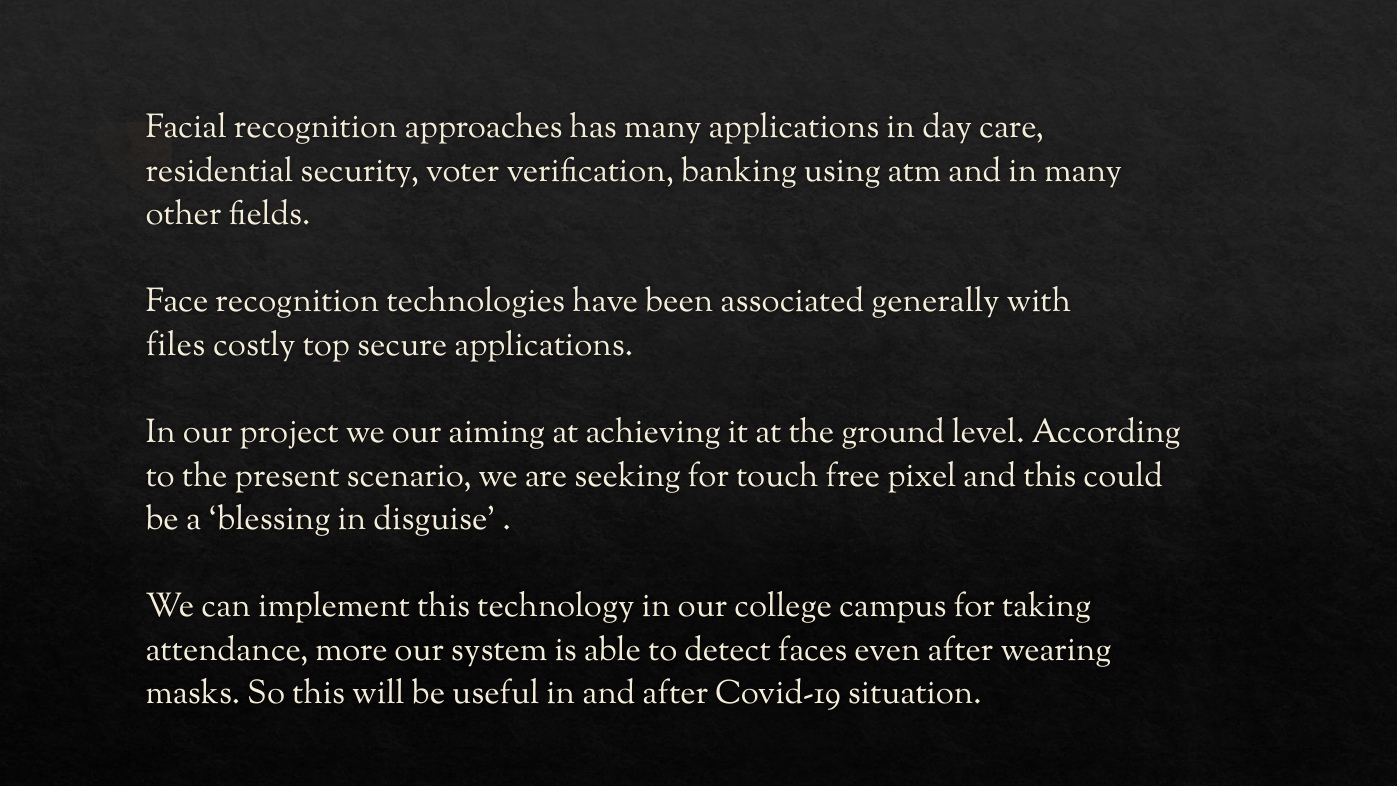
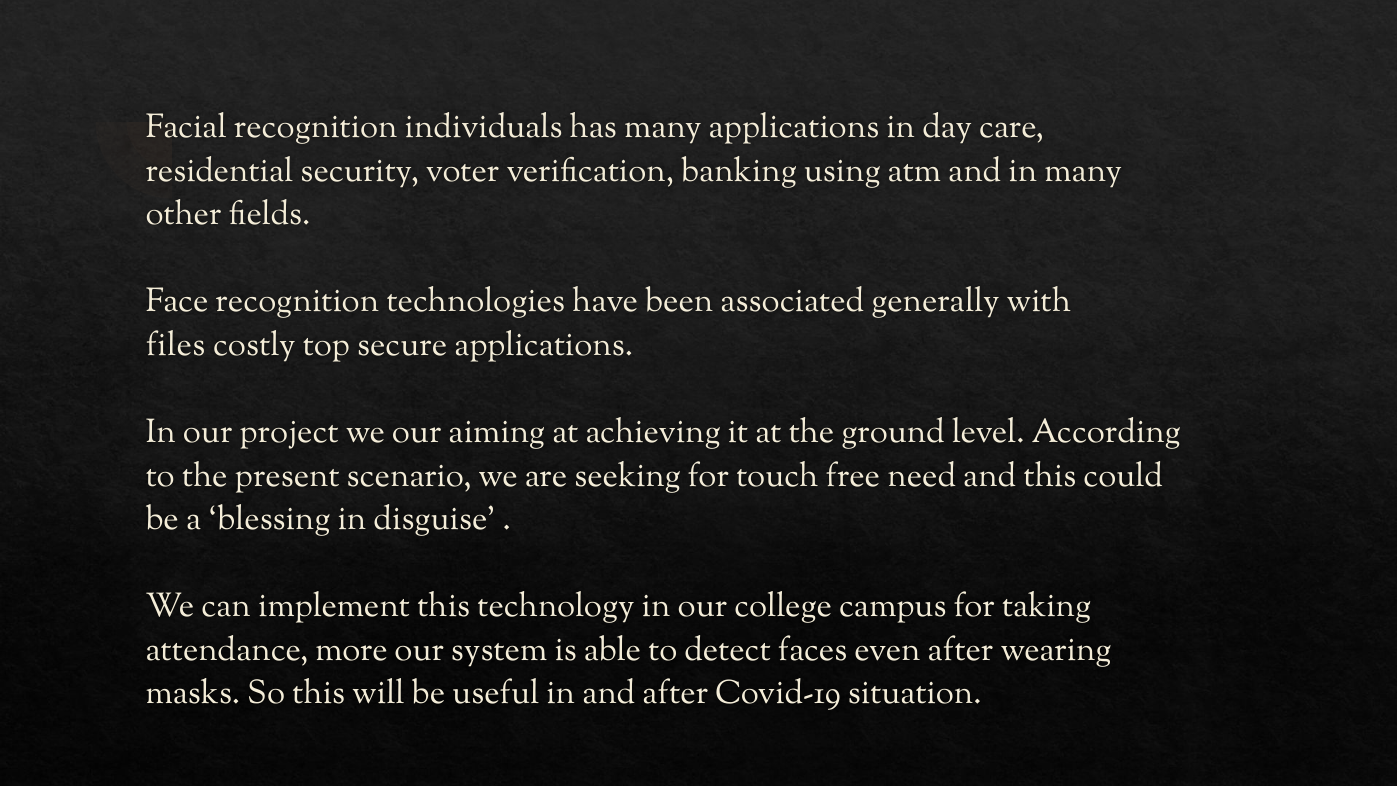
approaches: approaches -> individuals
pixel: pixel -> need
